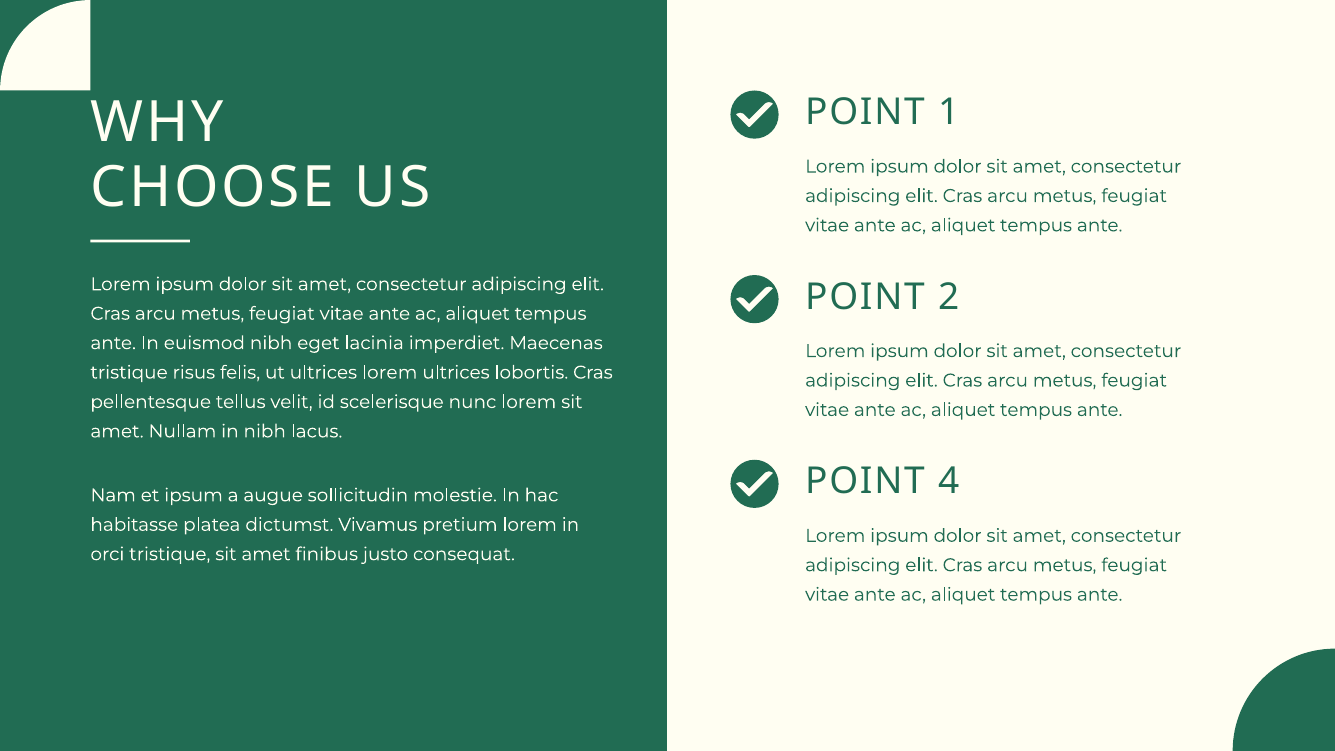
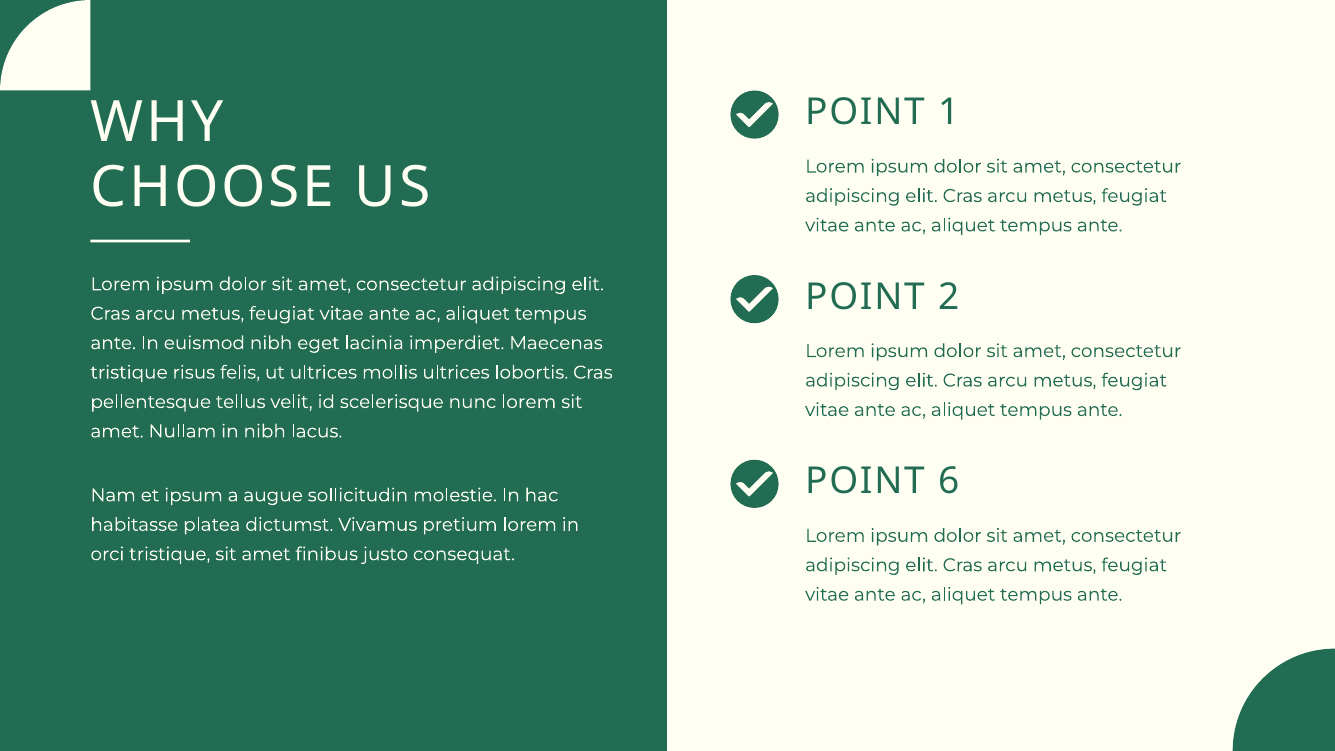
ultrices lorem: lorem -> mollis
4: 4 -> 6
